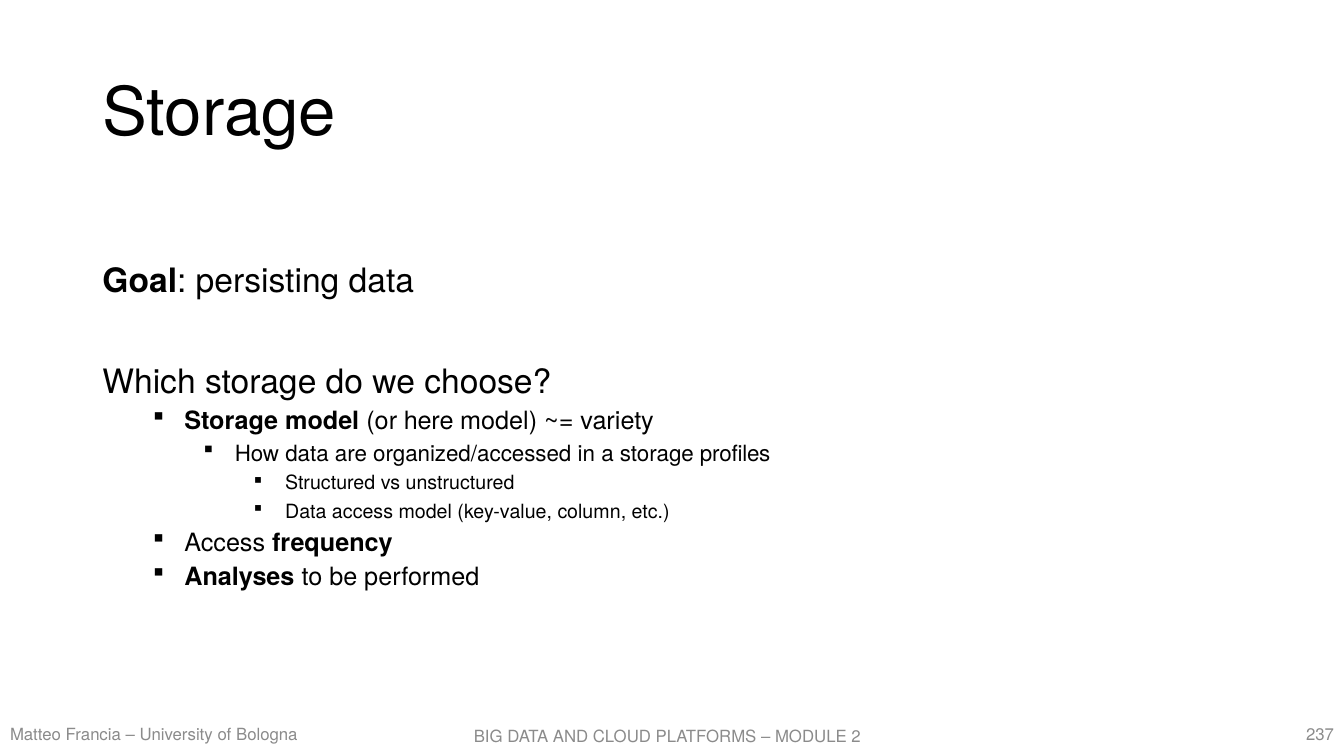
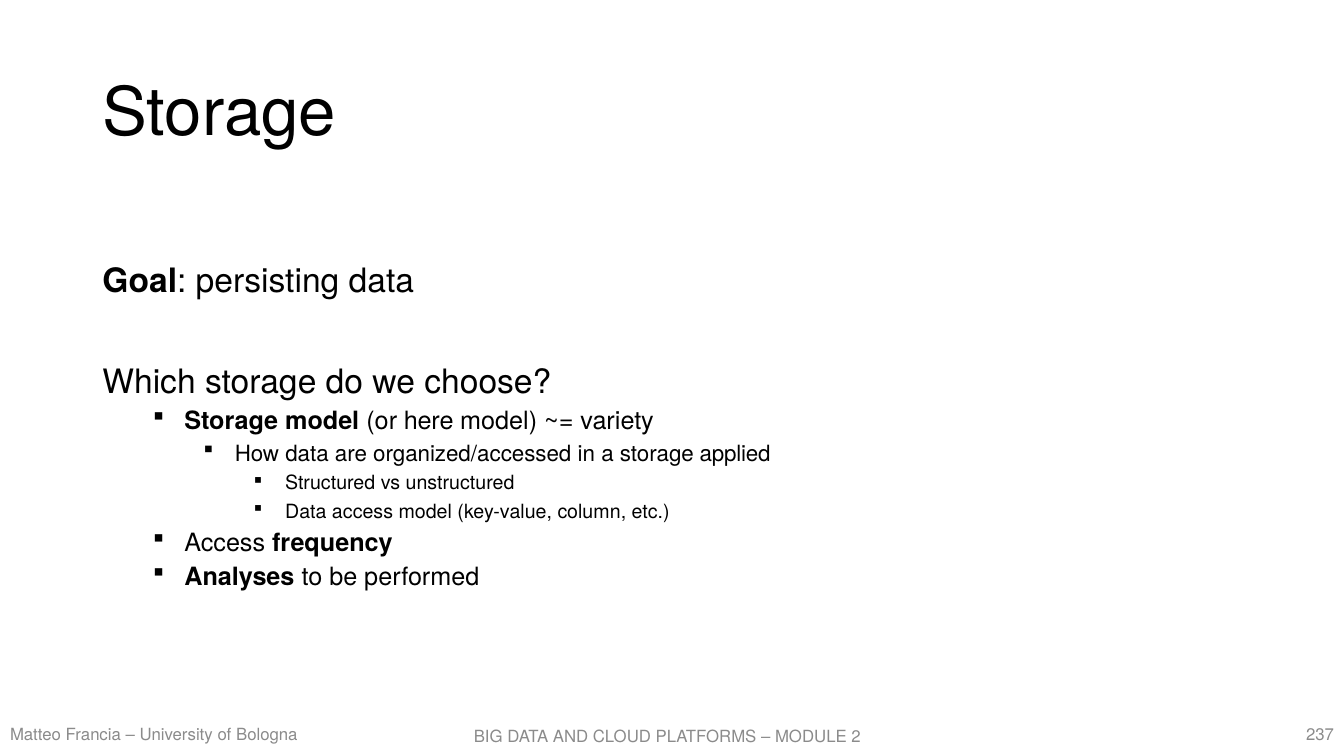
profiles: profiles -> applied
